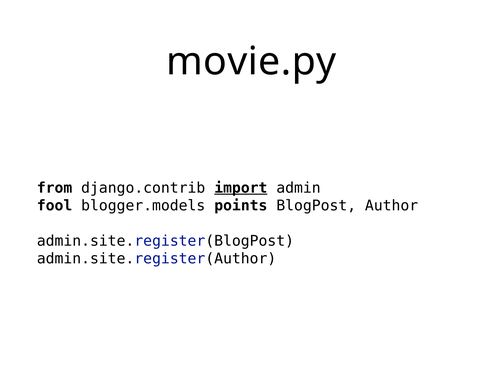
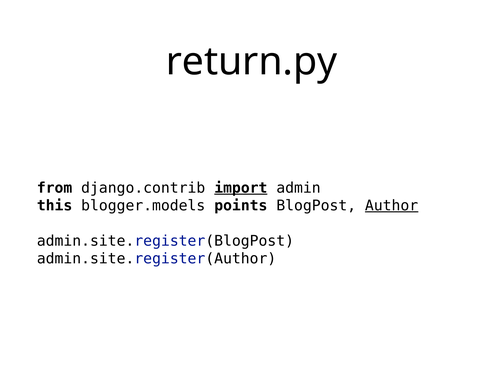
movie.py: movie.py -> return.py
fool: fool -> this
Author underline: none -> present
